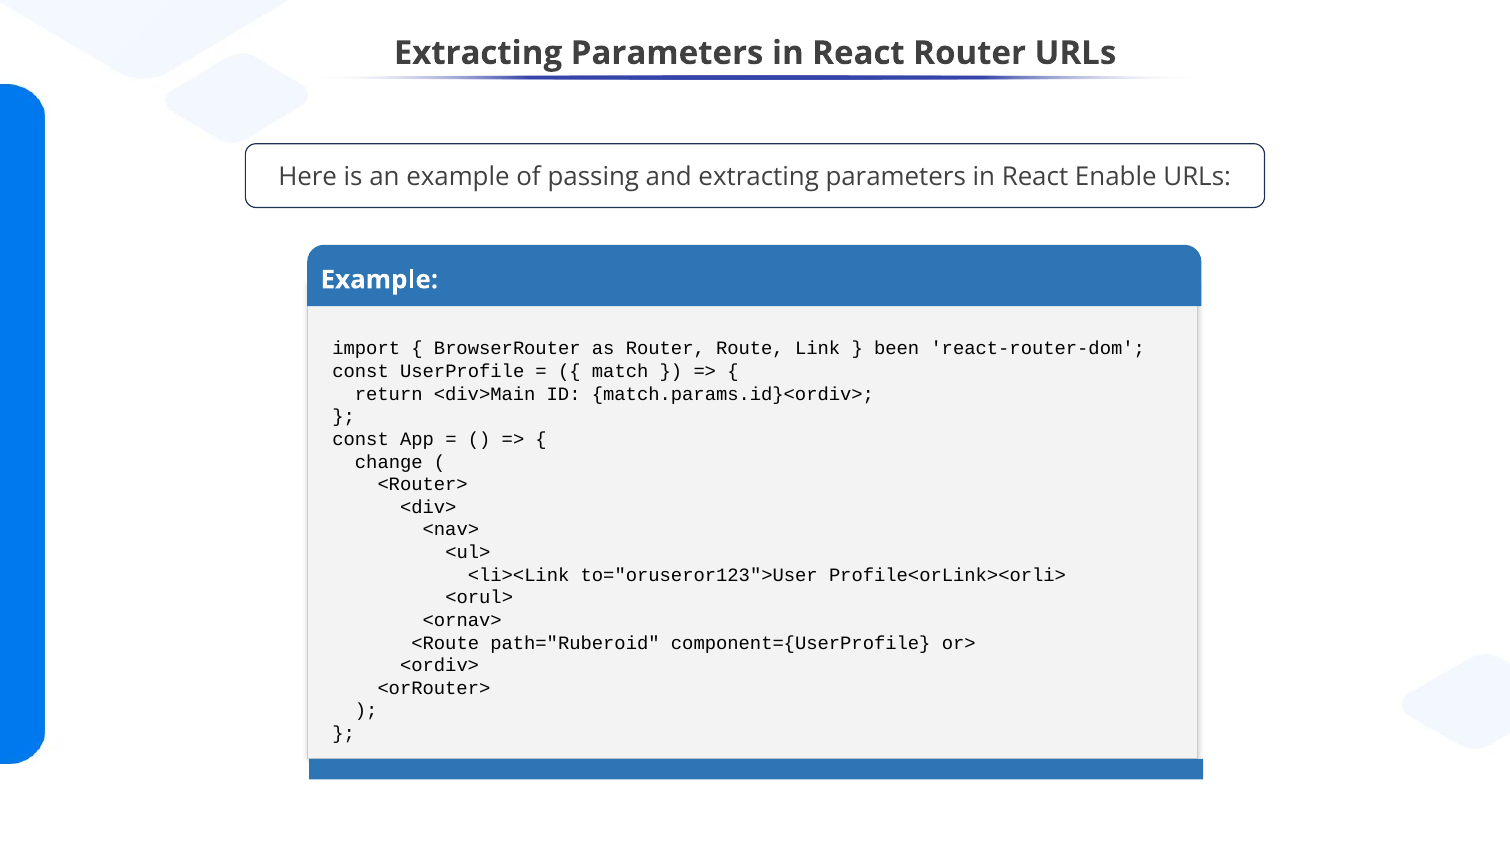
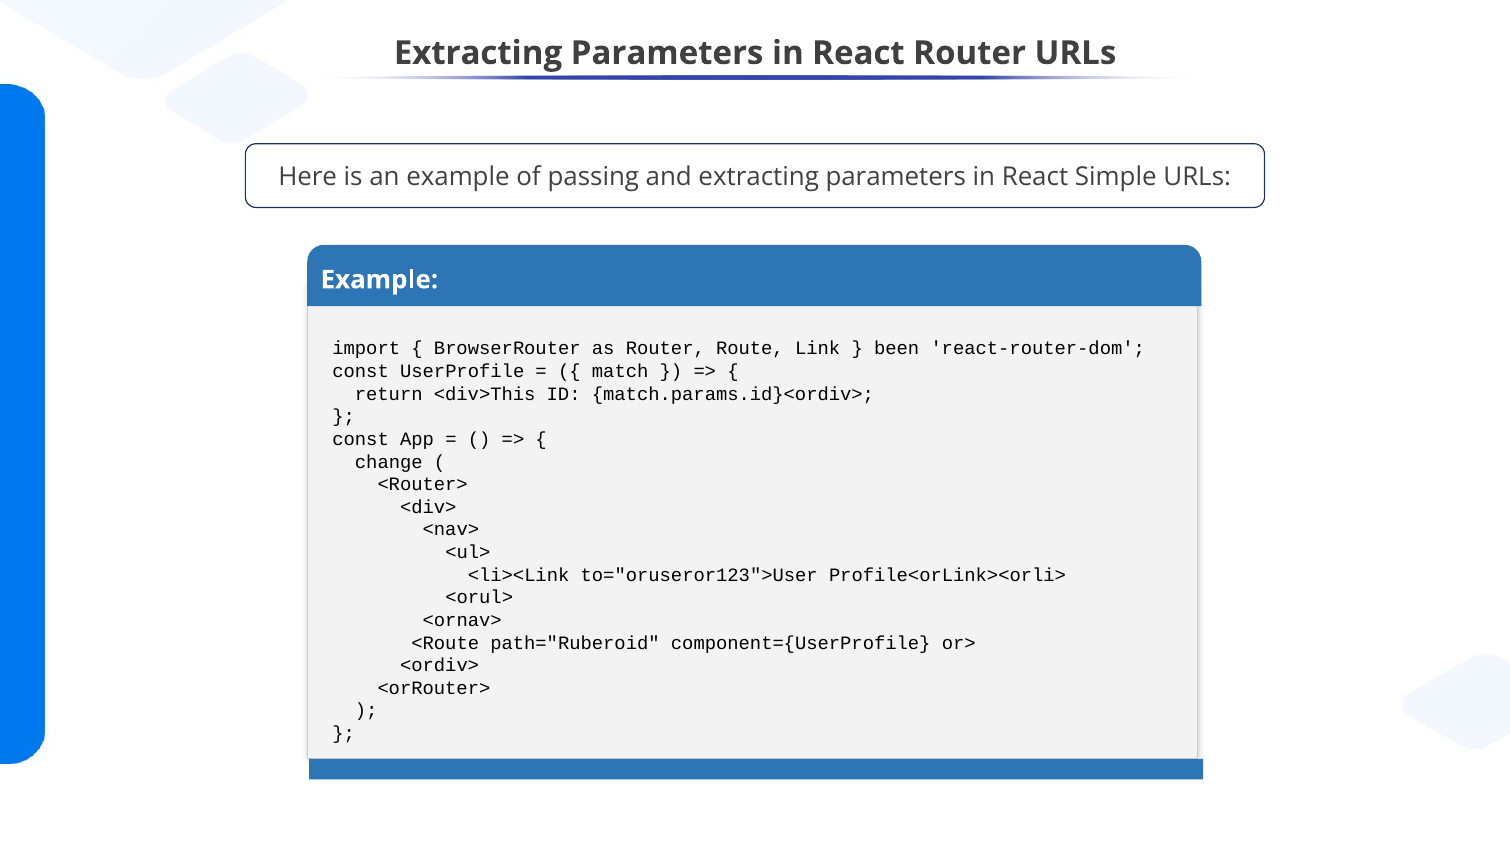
Enable: Enable -> Simple
<div>Main: <div>Main -> <div>This
